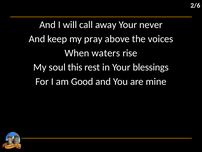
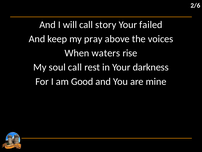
away: away -> story
never: never -> failed
soul this: this -> call
blessings: blessings -> darkness
